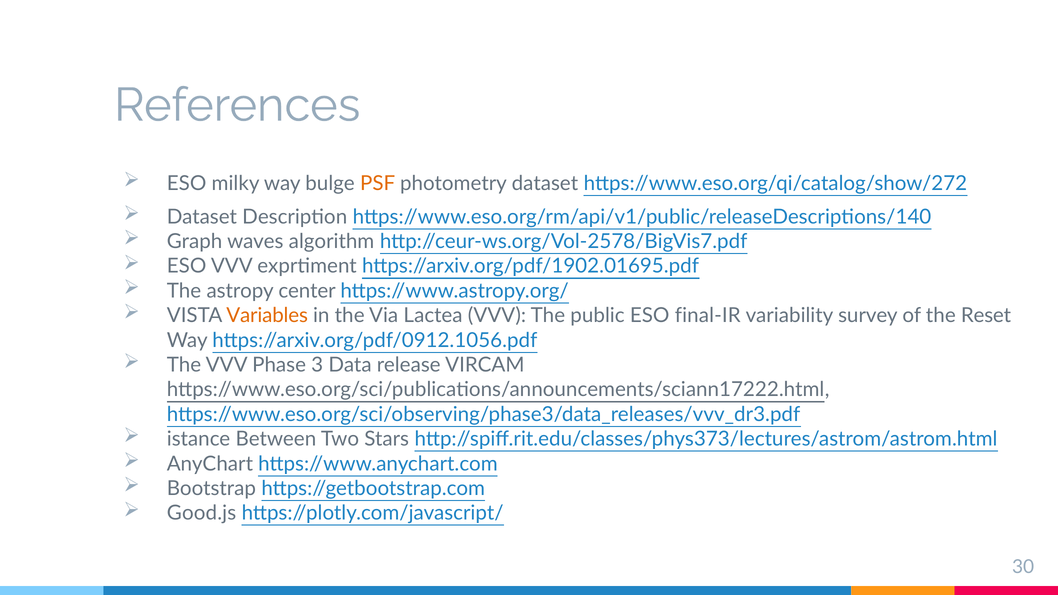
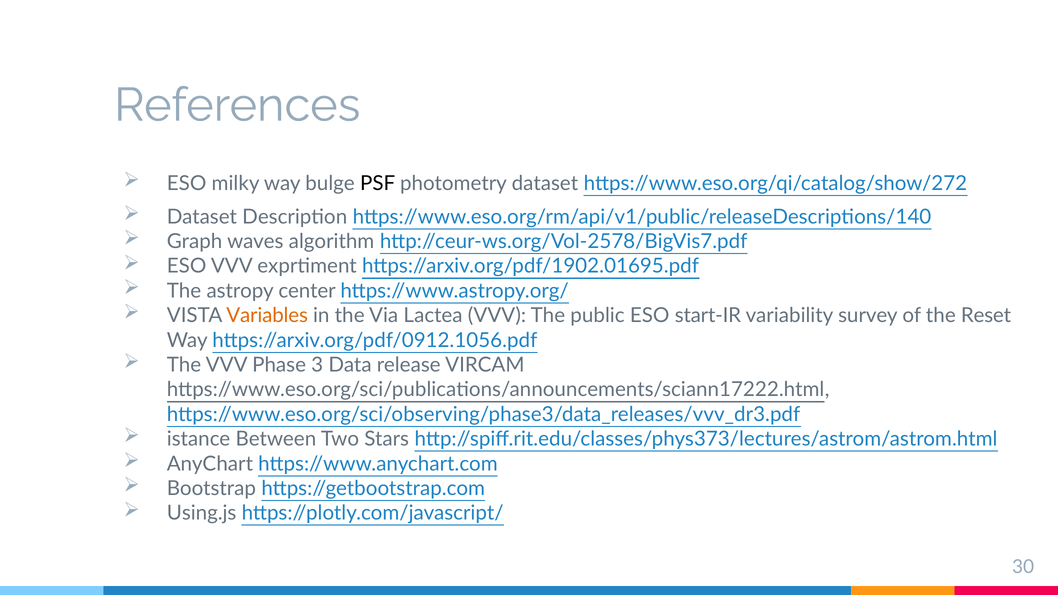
PSF colour: orange -> black
final-IR: final-IR -> start-IR
Good.js: Good.js -> Using.js
